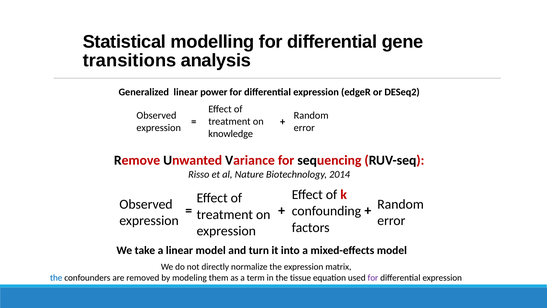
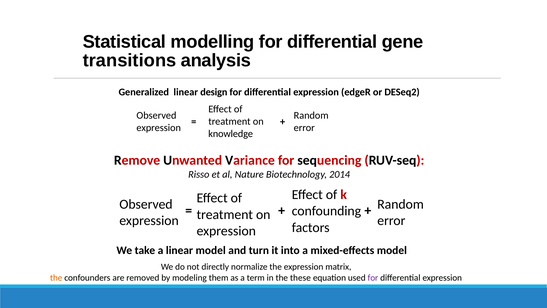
power: power -> design
the at (56, 278) colour: blue -> orange
tissue: tissue -> these
